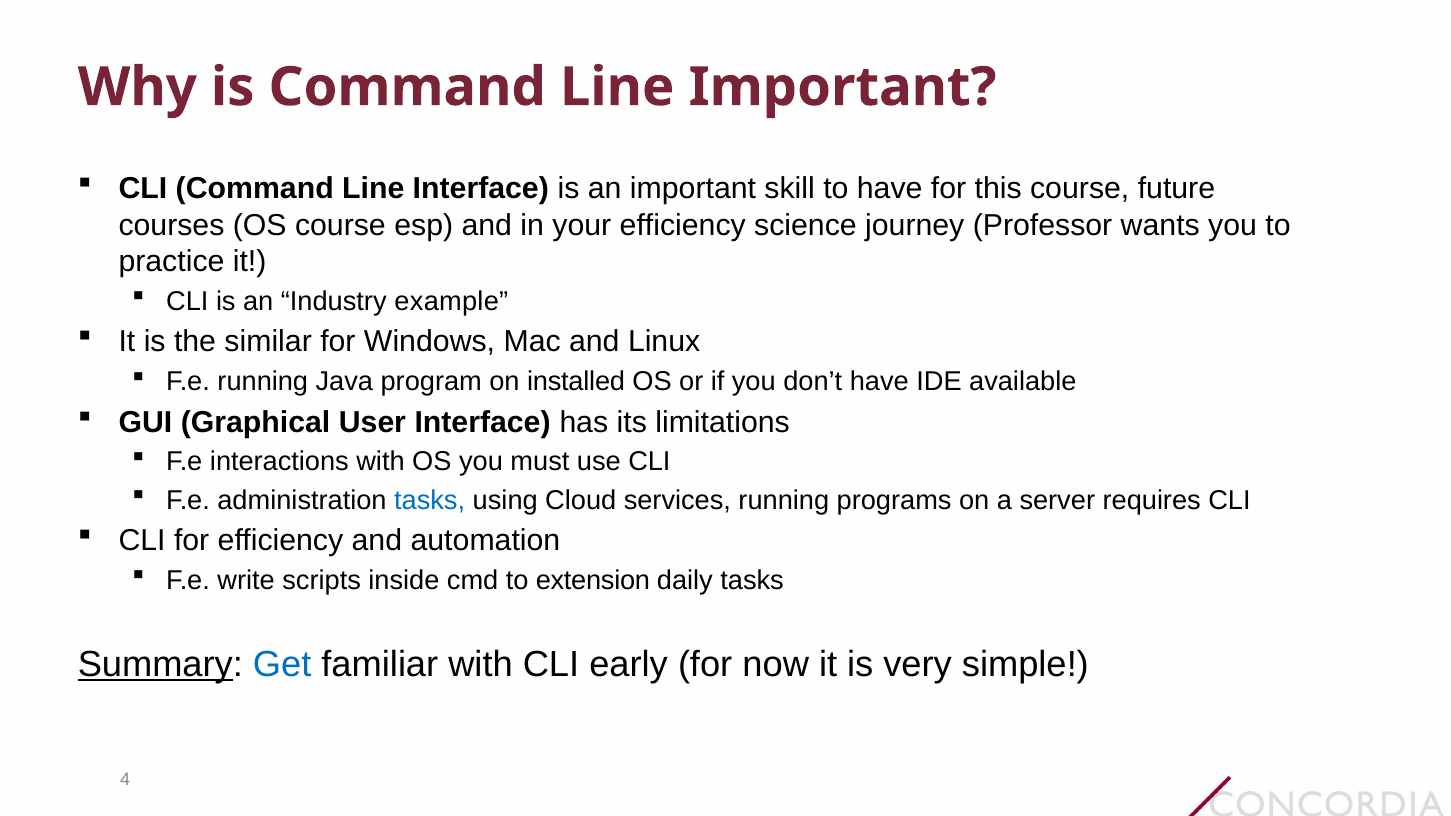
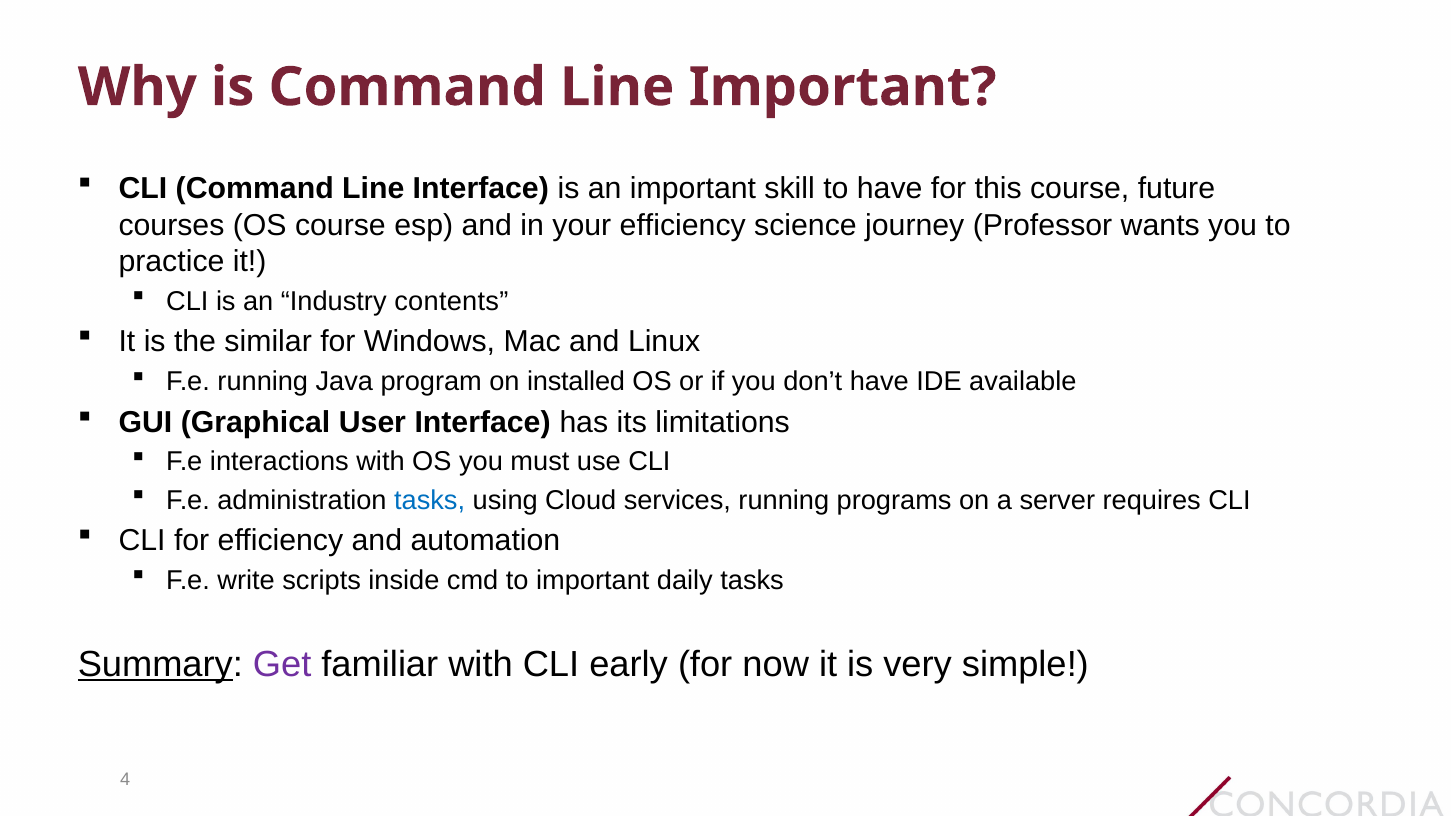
example: example -> contents
to extension: extension -> important
Get colour: blue -> purple
